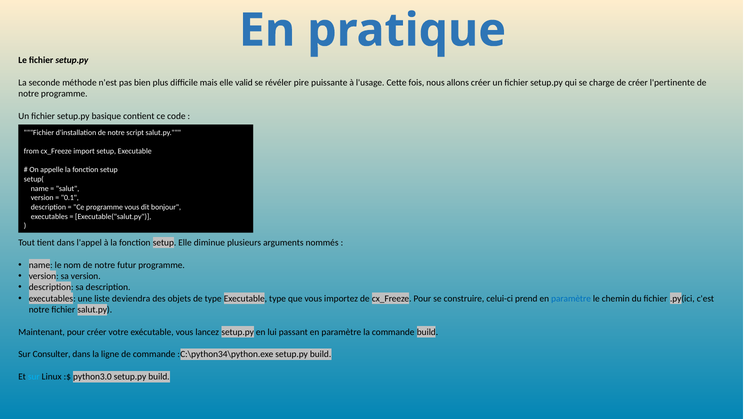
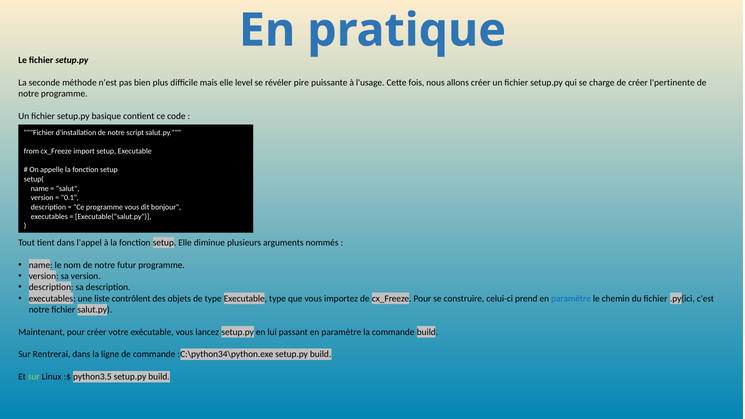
valid: valid -> level
deviendra: deviendra -> contrôlent
Consulter: Consulter -> Rentrerai
sur at (34, 377) colour: light blue -> light green
python3.0: python3.0 -> python3.5
